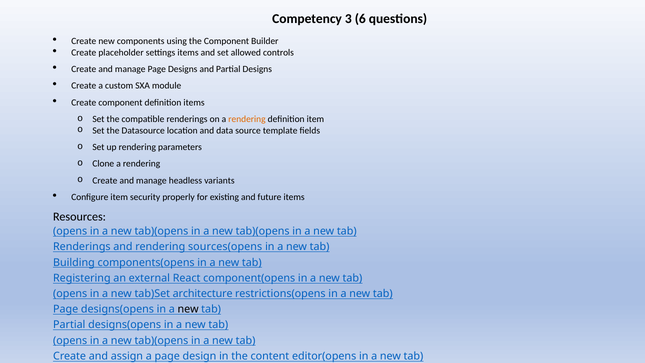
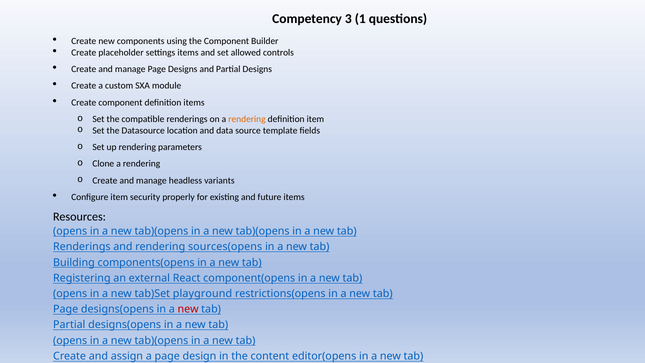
6: 6 -> 1
architecture: architecture -> playground
new at (188, 309) colour: black -> red
